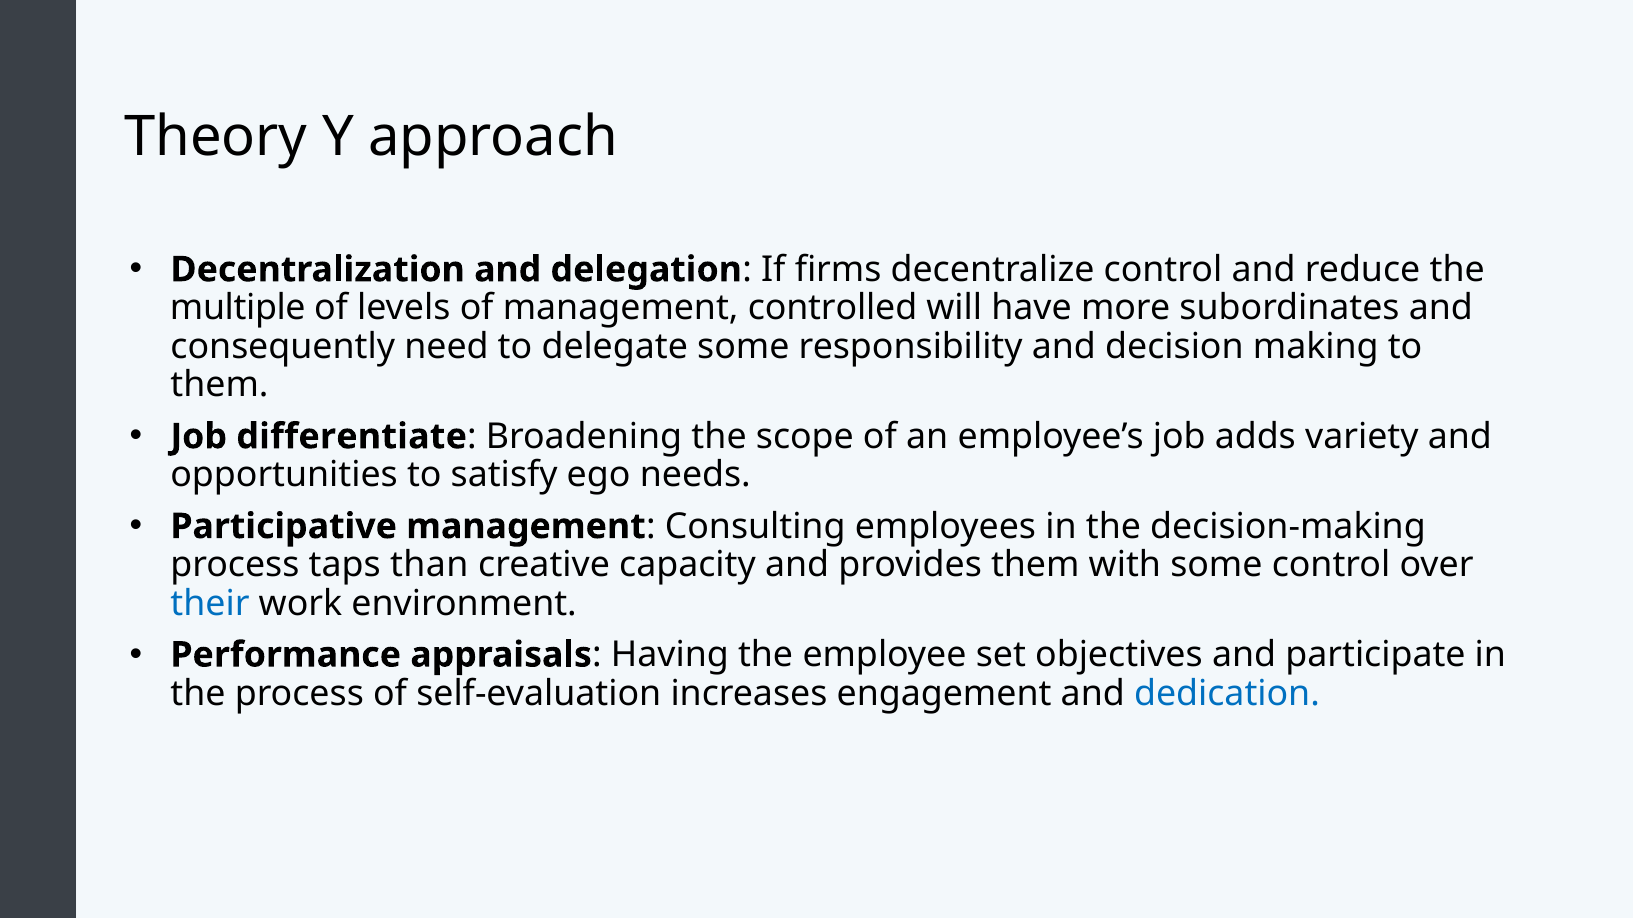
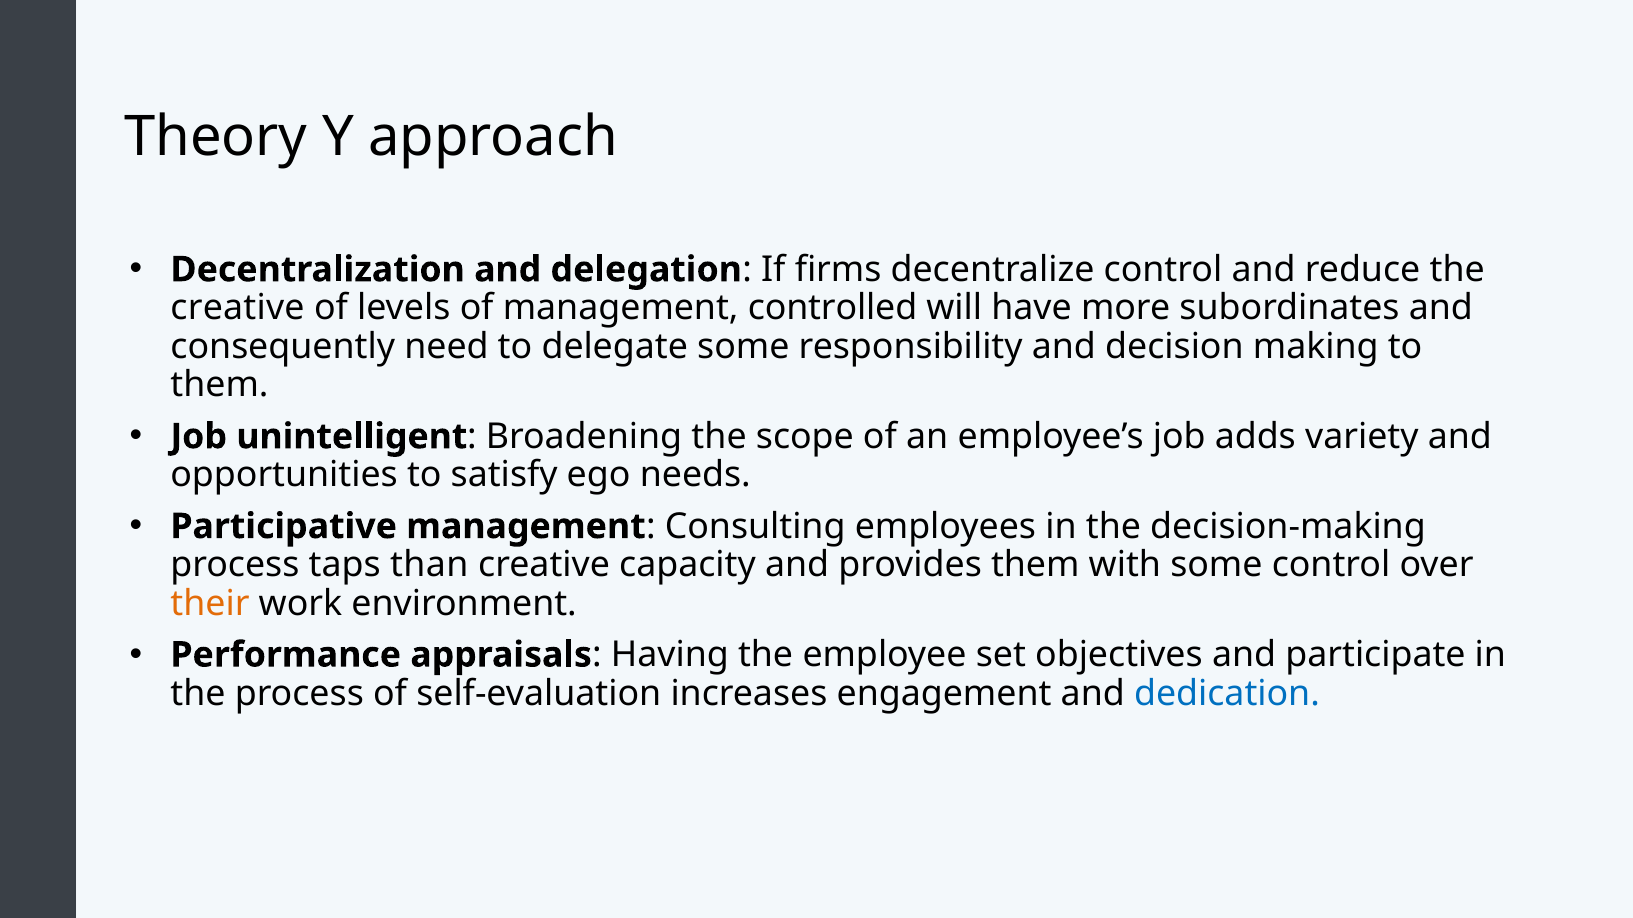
multiple at (238, 308): multiple -> creative
differentiate: differentiate -> unintelligent
their colour: blue -> orange
